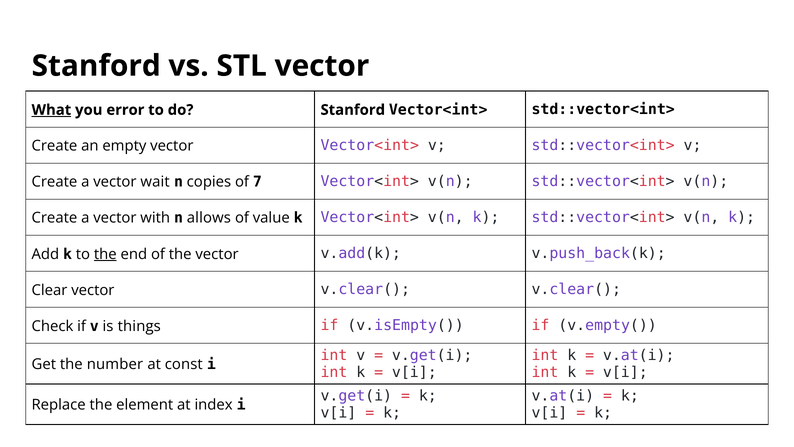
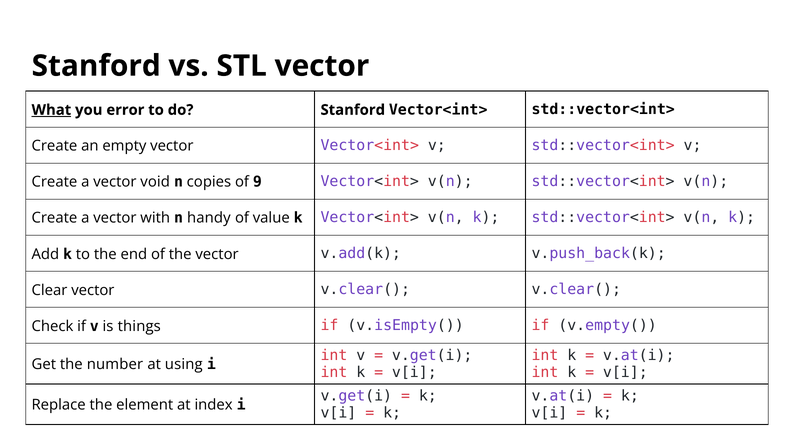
wait: wait -> void
7: 7 -> 9
allows: allows -> handy
the at (105, 254) underline: present -> none
const: const -> using
